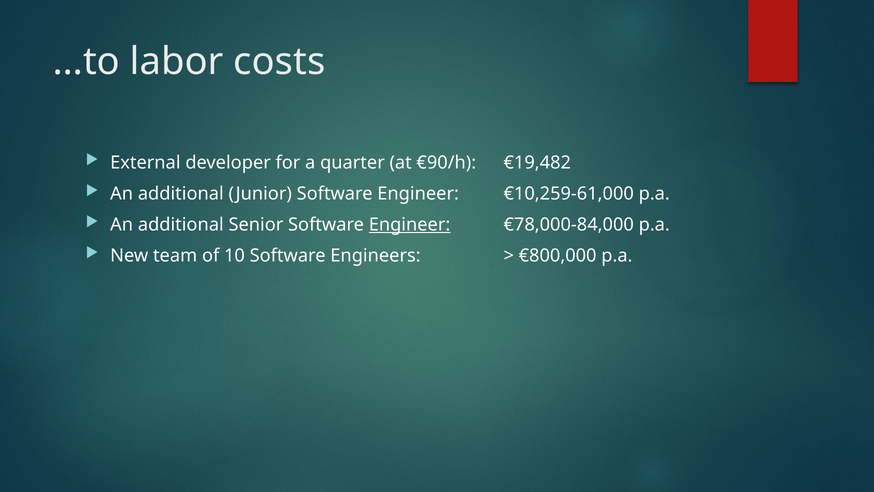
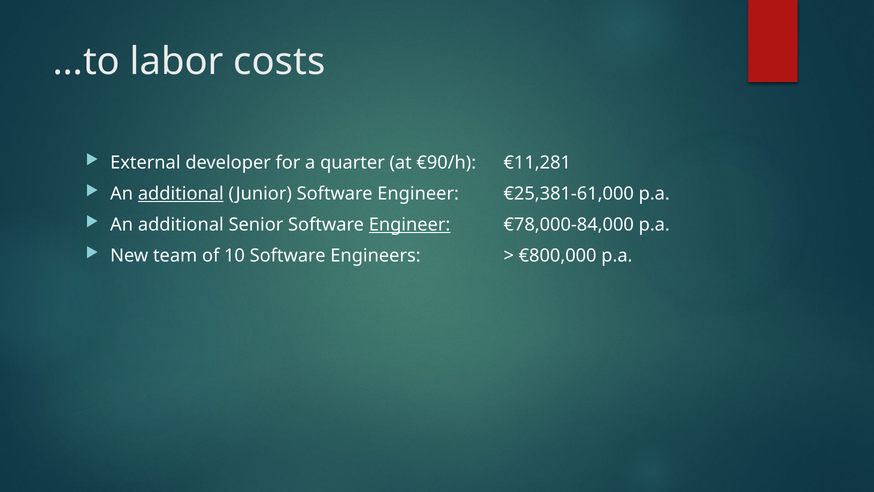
€19,482: €19,482 -> €11,281
additional at (181, 194) underline: none -> present
€10,259-61,000: €10,259-61,000 -> €25,381-61,000
